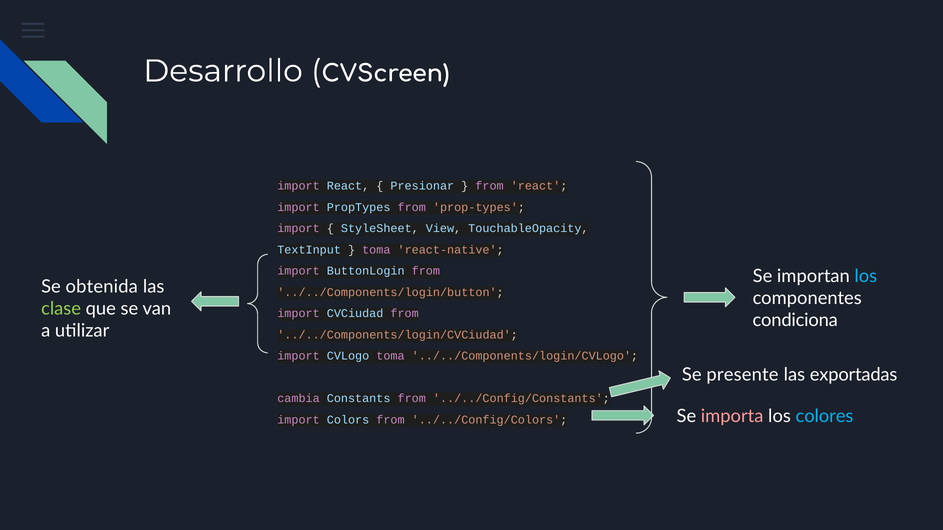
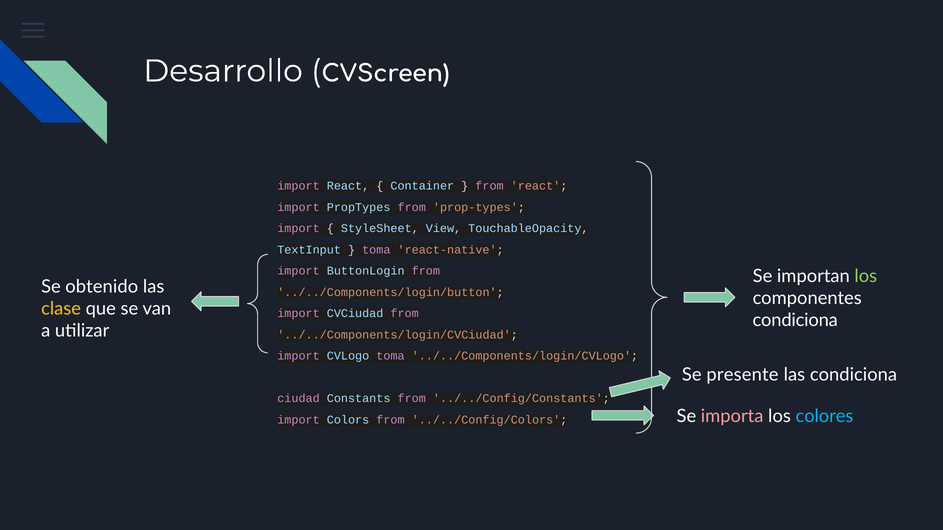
Presionar: Presionar -> Container
los at (866, 276) colour: light blue -> light green
obtenida: obtenida -> obtenido
clase colour: light green -> yellow
las exportadas: exportadas -> condiciona
cambia: cambia -> ciudad
